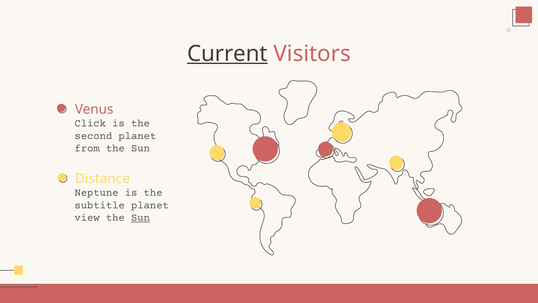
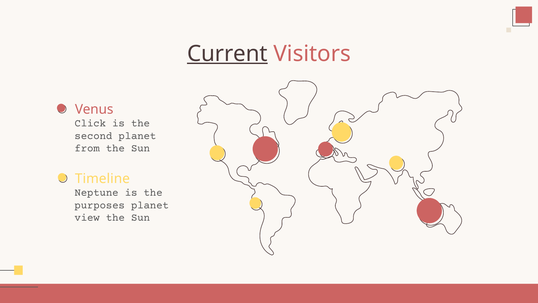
Distance: Distance -> Timeline
subtitle: subtitle -> purposes
Sun at (141, 217) underline: present -> none
